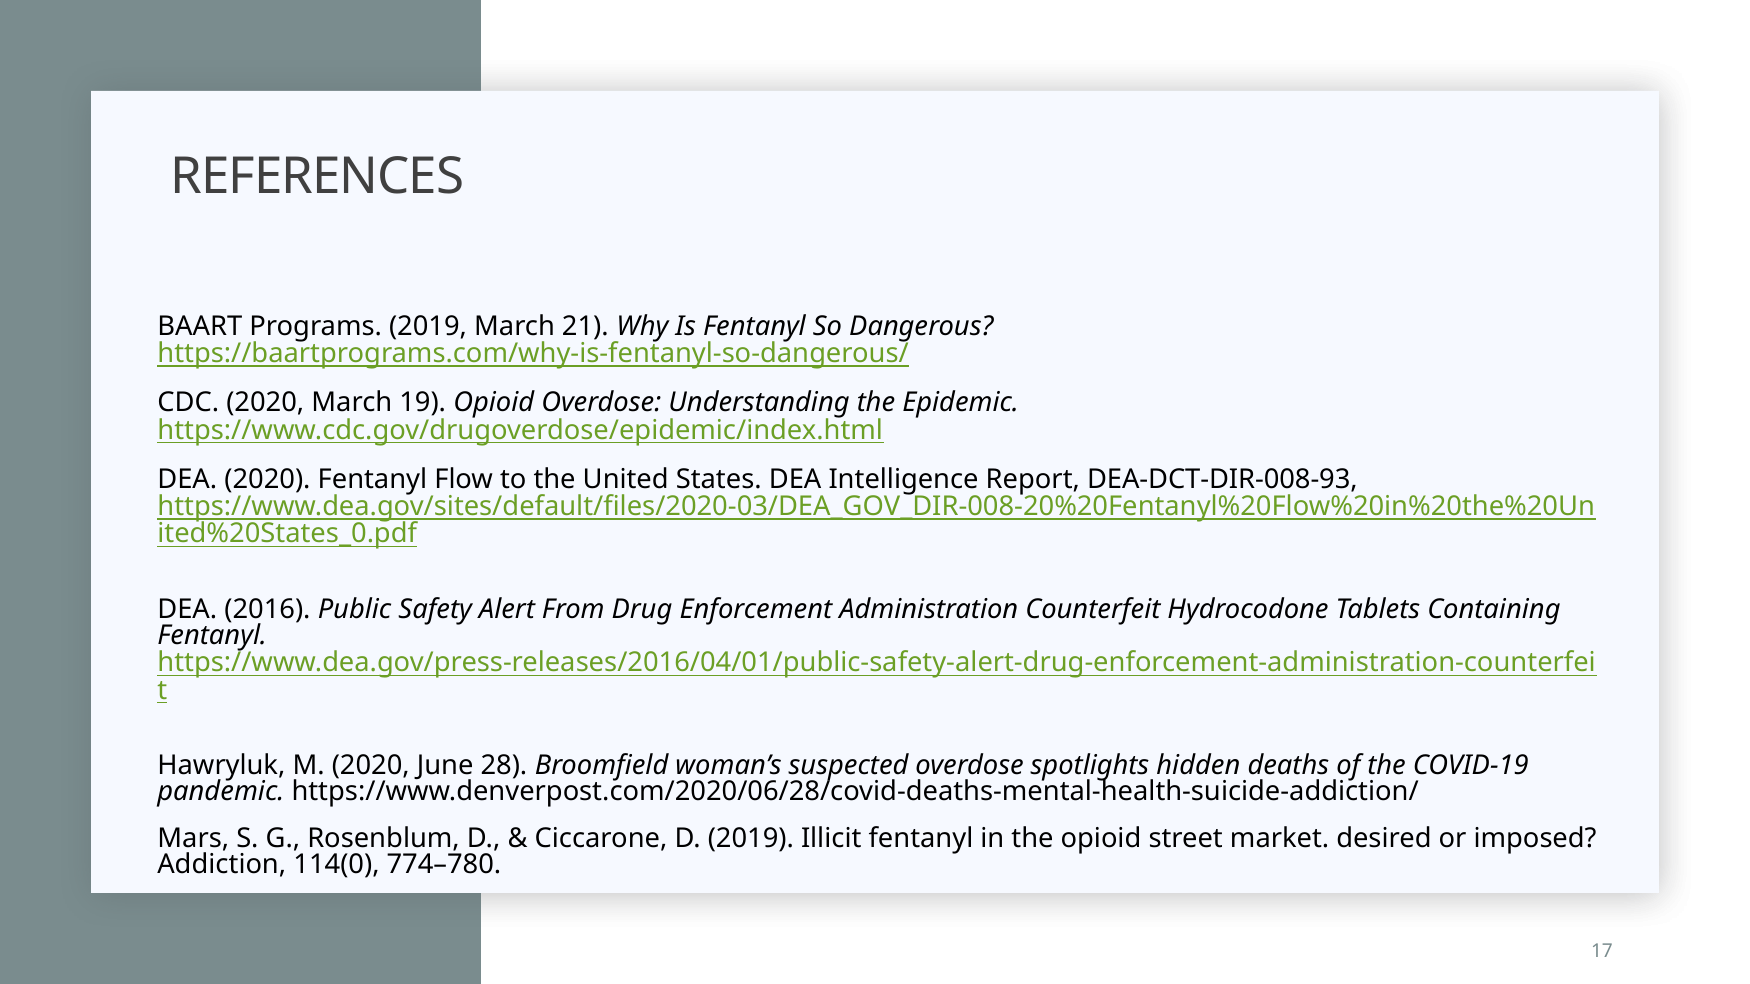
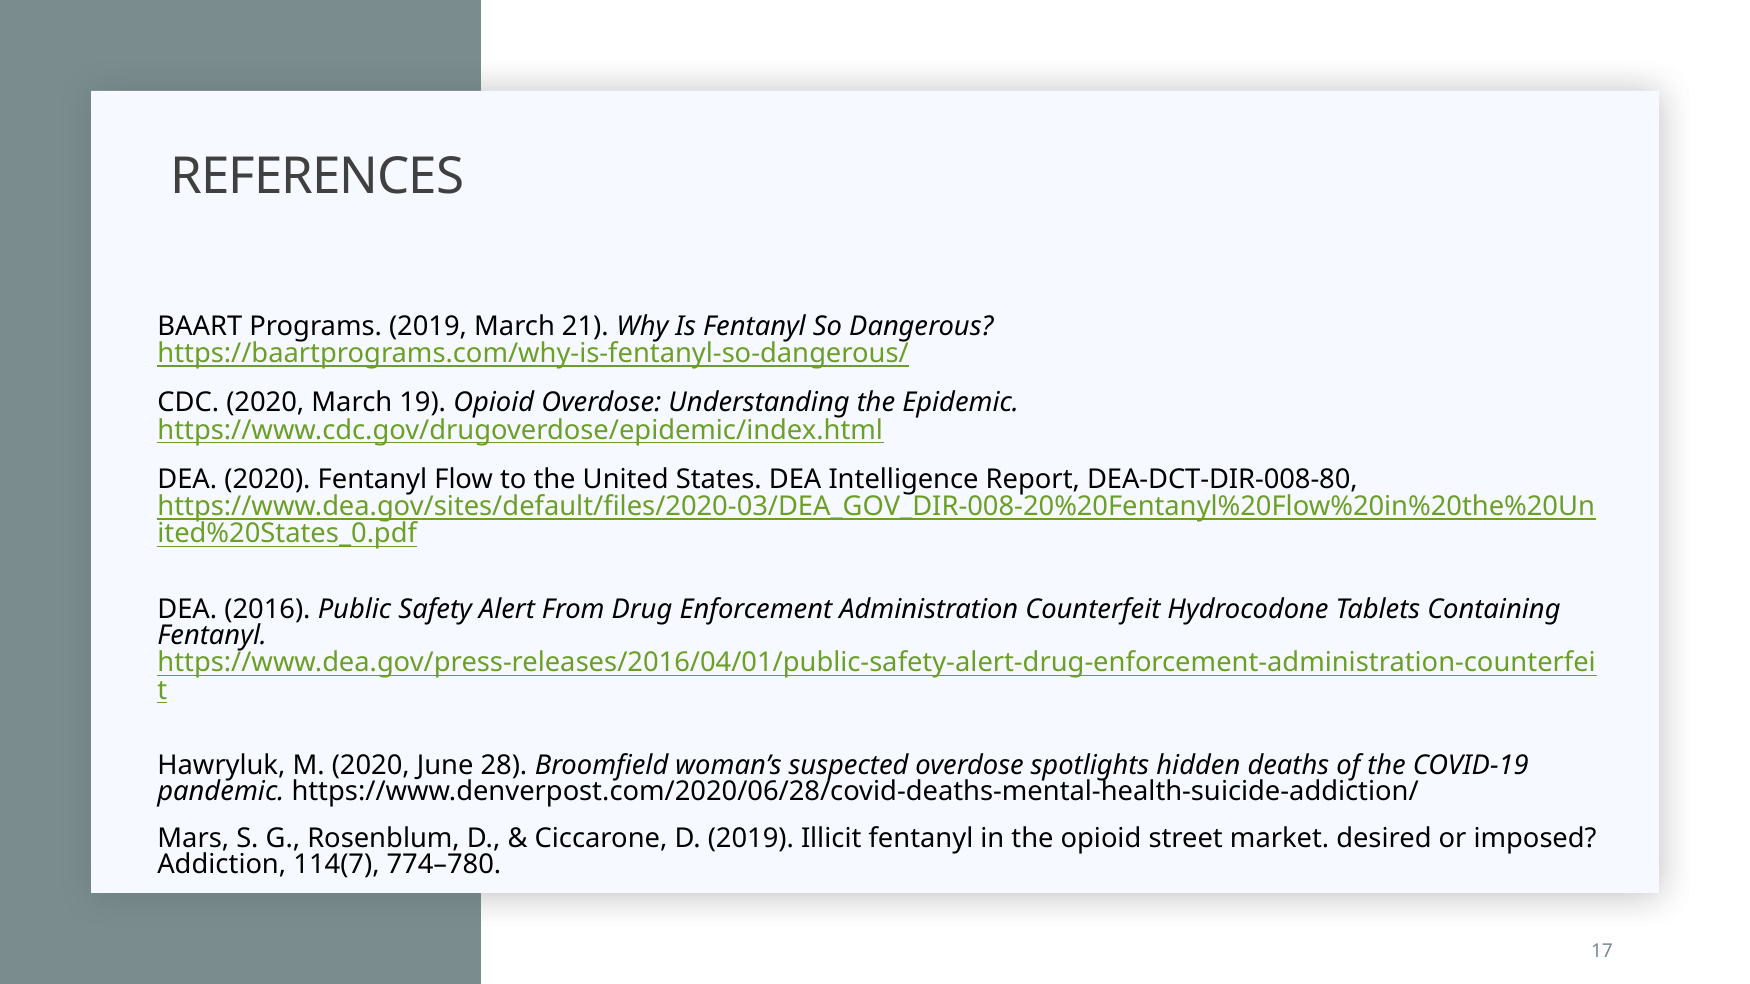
DEA-DCT-DIR-008-93: DEA-DCT-DIR-008-93 -> DEA-DCT-DIR-008-80
114(0: 114(0 -> 114(7
